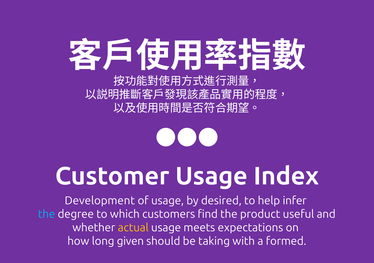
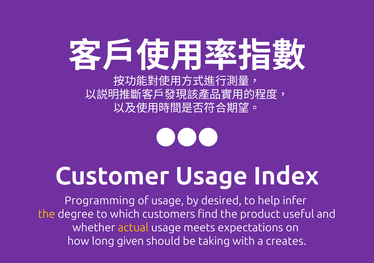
Development: Development -> Programming
the at (47, 215) colour: light blue -> yellow
formed: formed -> creates
